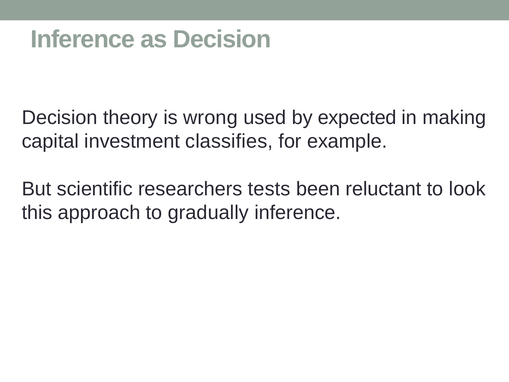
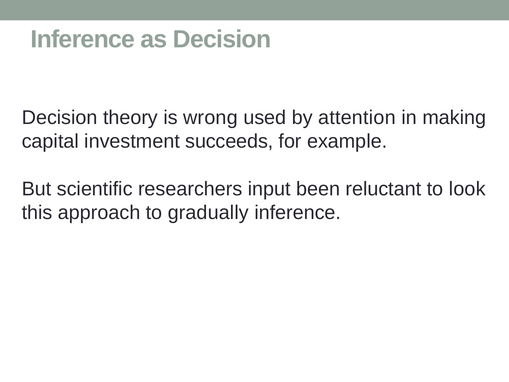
expected: expected -> attention
classifies: classifies -> succeeds
tests: tests -> input
